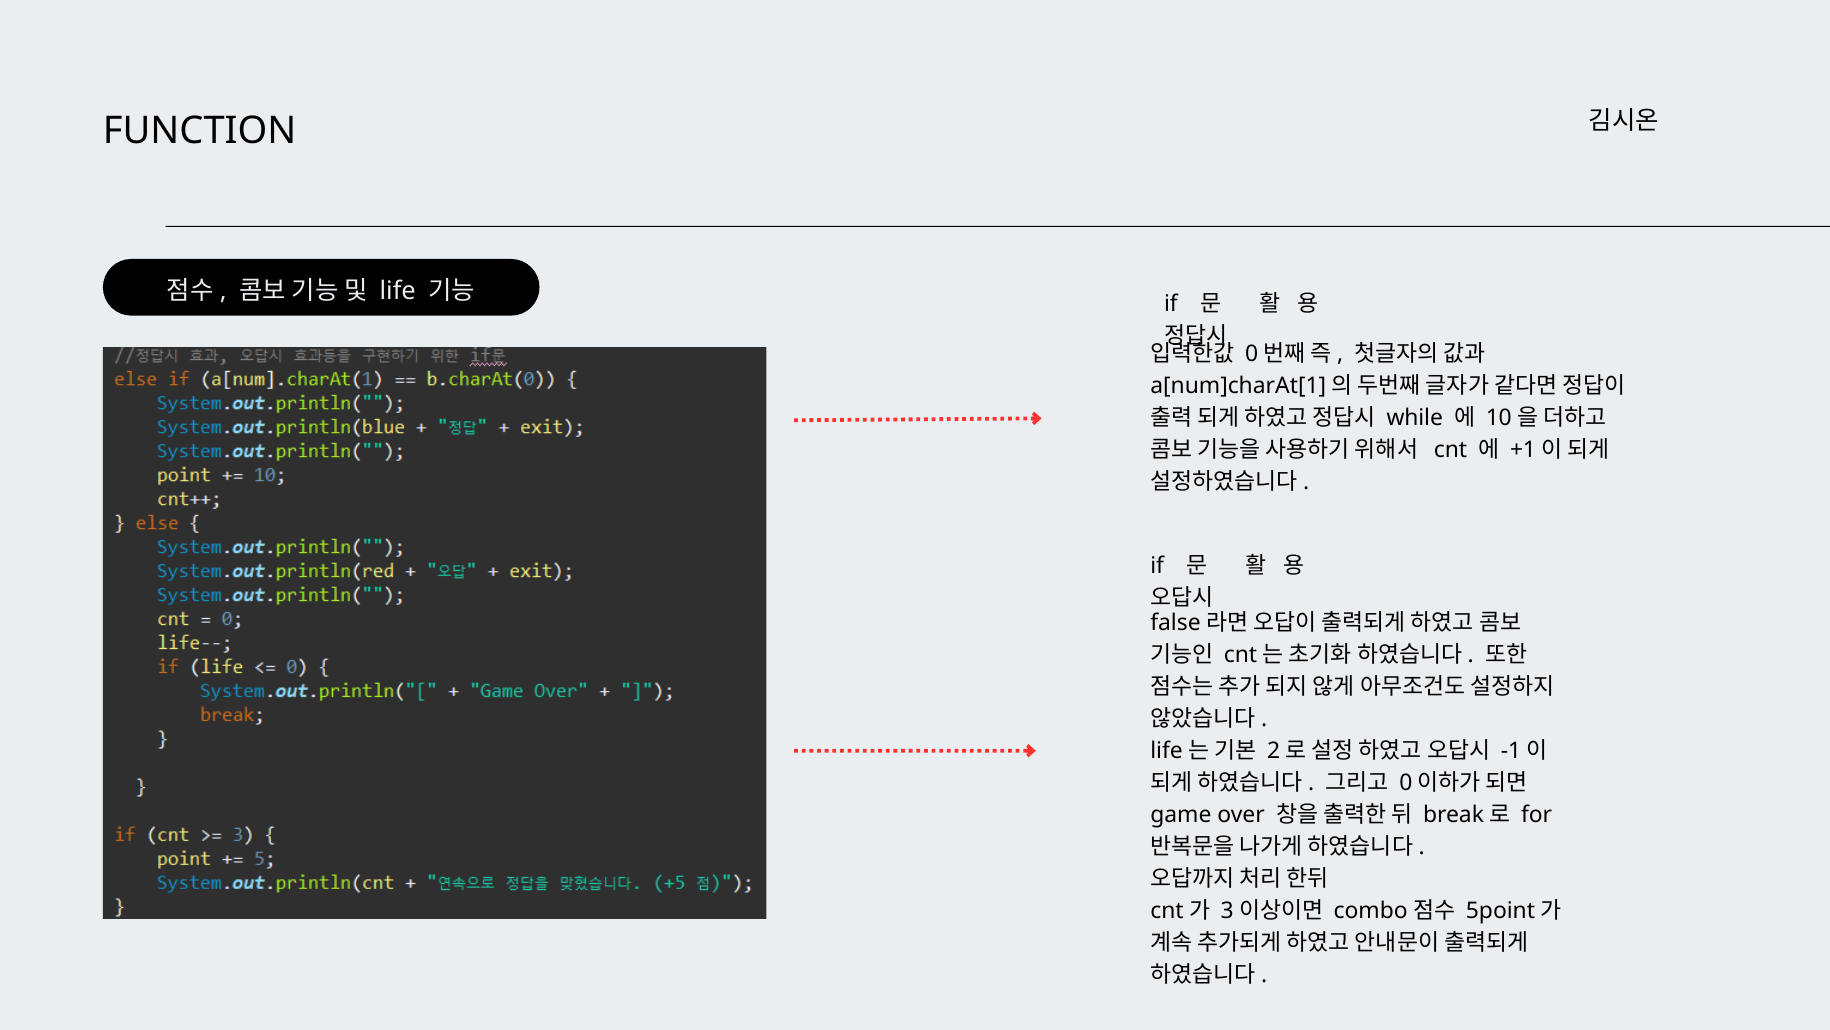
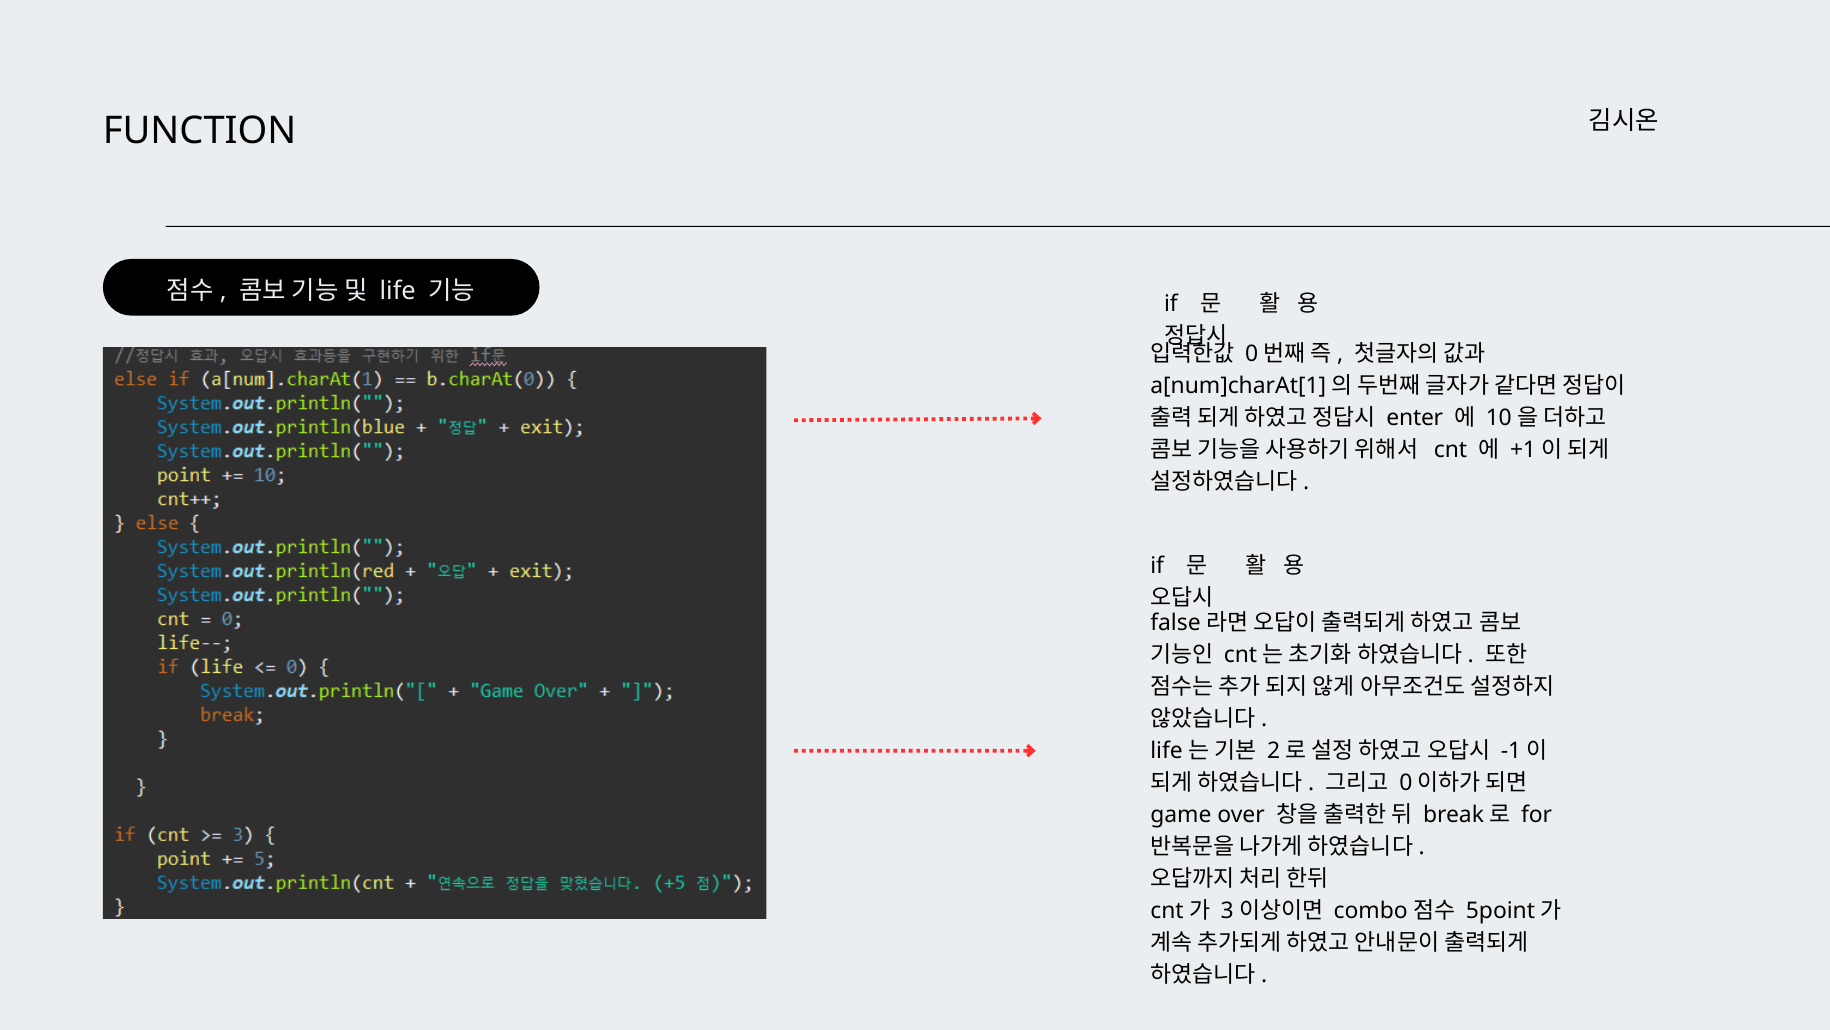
while: while -> enter
